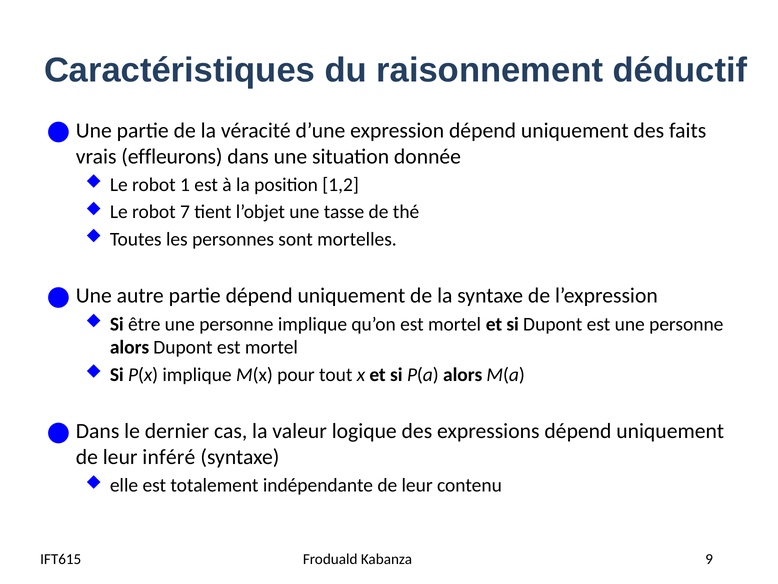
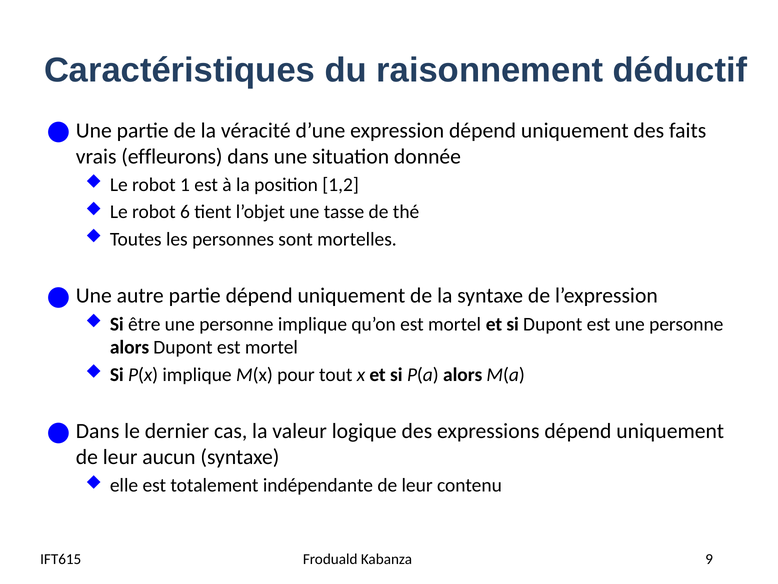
7: 7 -> 6
inféré: inféré -> aucun
